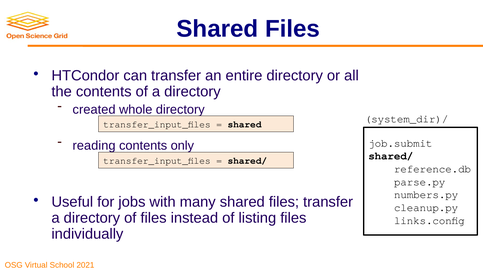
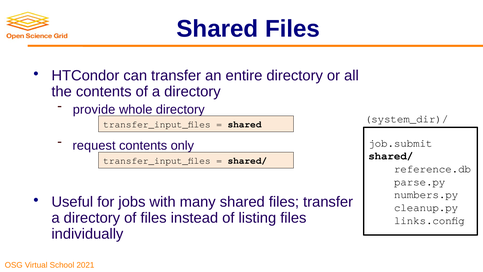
created: created -> provide
reading: reading -> request
